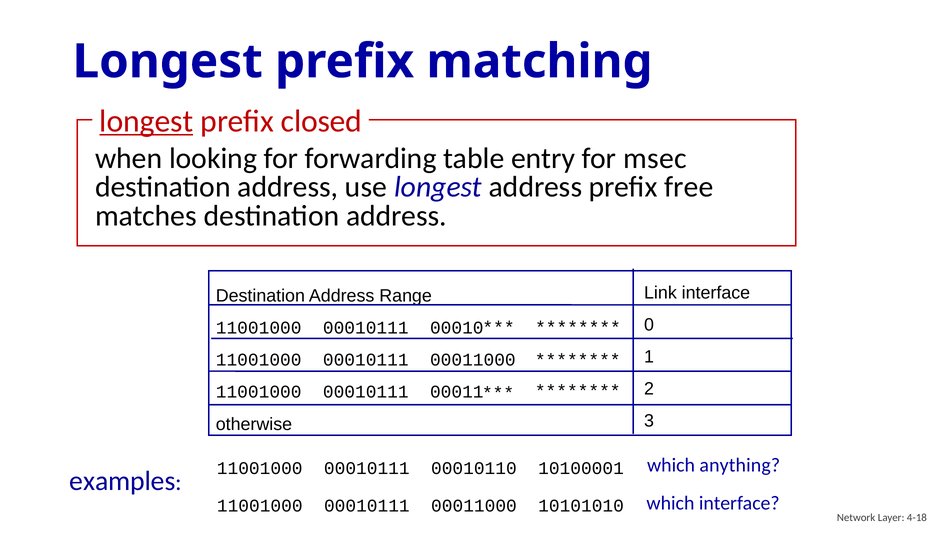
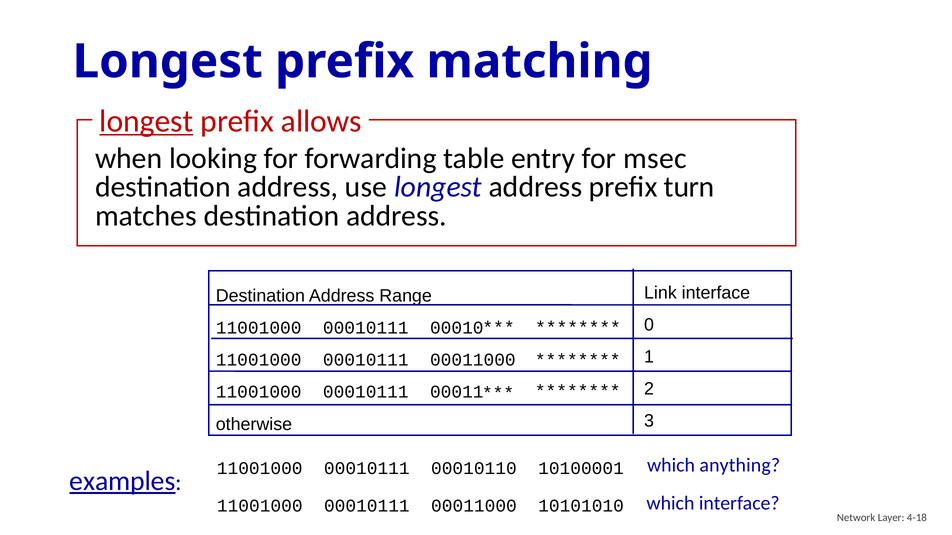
closed: closed -> allows
free: free -> turn
examples underline: none -> present
